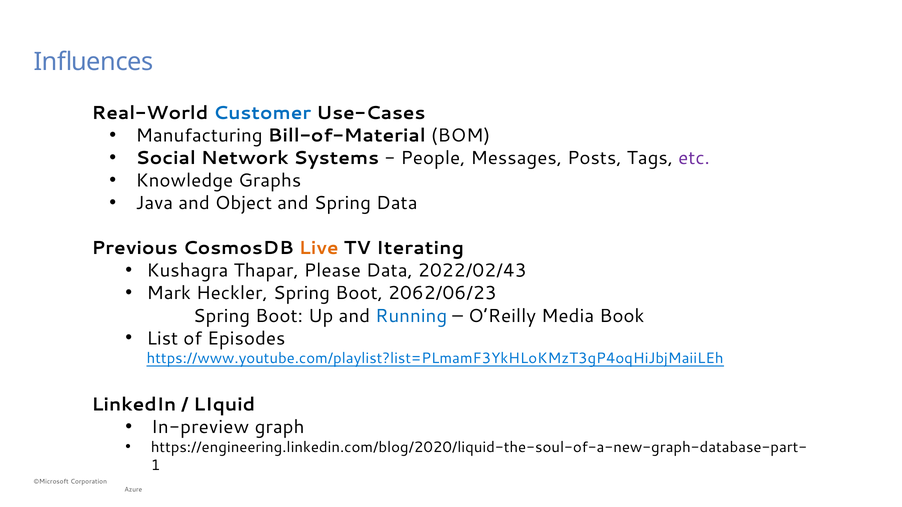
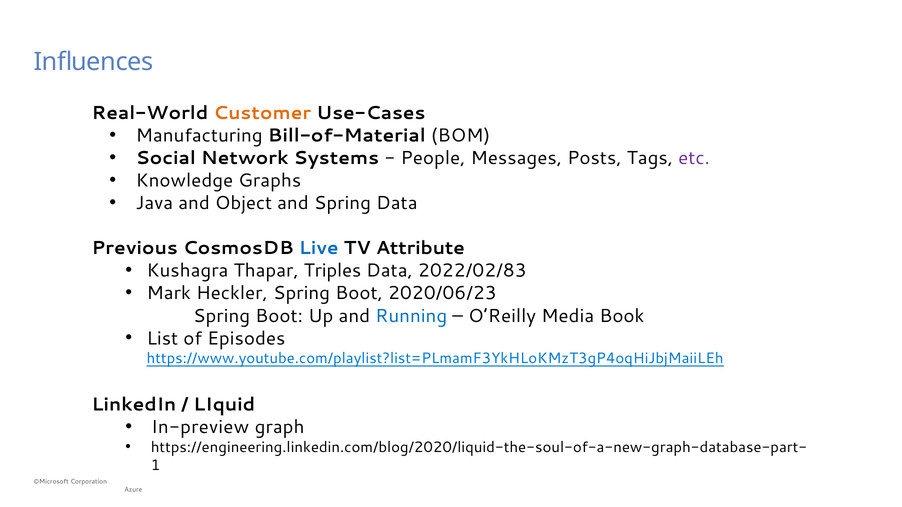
Customer colour: blue -> orange
Live colour: orange -> blue
Iterating: Iterating -> Attribute
Please: Please -> Triples
2022/02/43: 2022/02/43 -> 2022/02/83
2062/06/23: 2062/06/23 -> 2020/06/23
